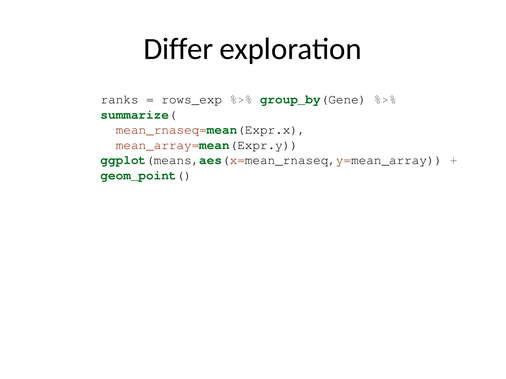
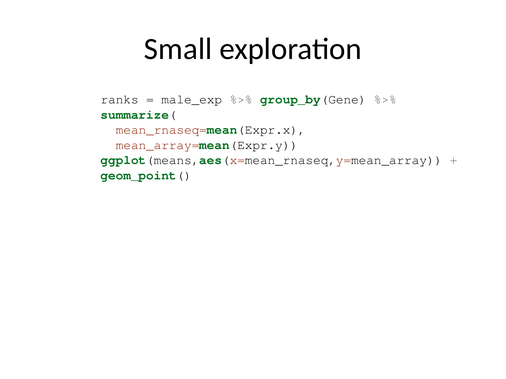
Differ: Differ -> Small
rows_exp: rows_exp -> male_exp
